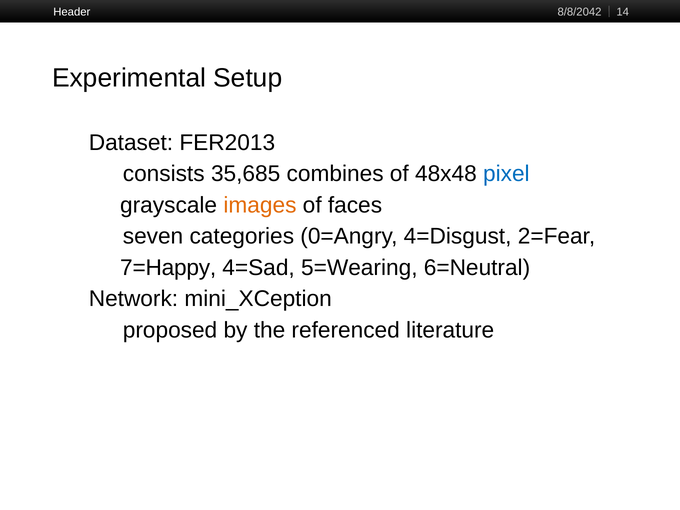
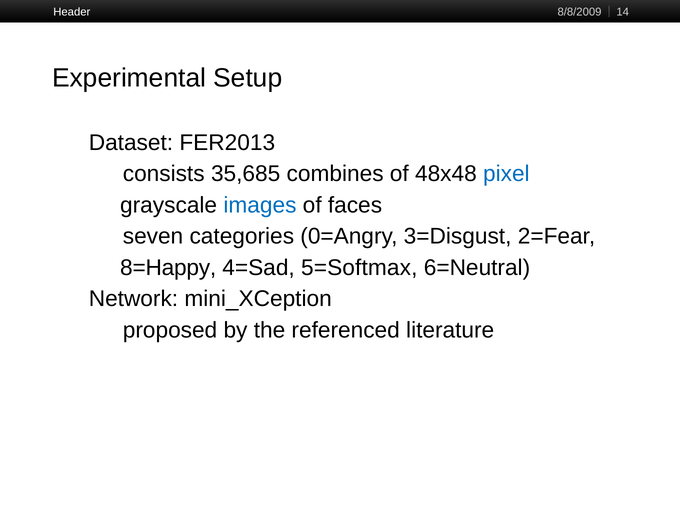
8/8/2042: 8/8/2042 -> 8/8/2009
images colour: orange -> blue
4=Disgust: 4=Disgust -> 3=Disgust
7=Happy: 7=Happy -> 8=Happy
5=Wearing: 5=Wearing -> 5=Softmax
